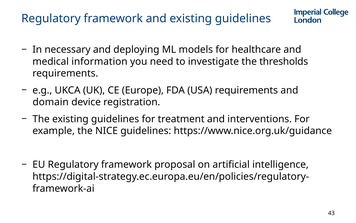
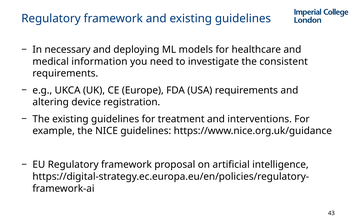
thresholds: thresholds -> consistent
domain: domain -> altering
